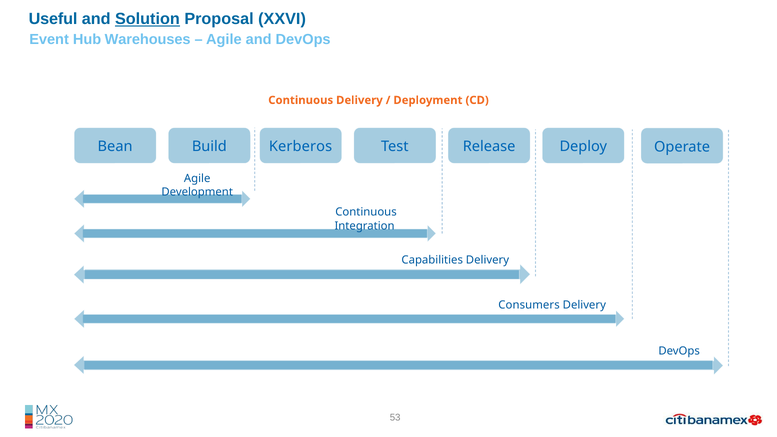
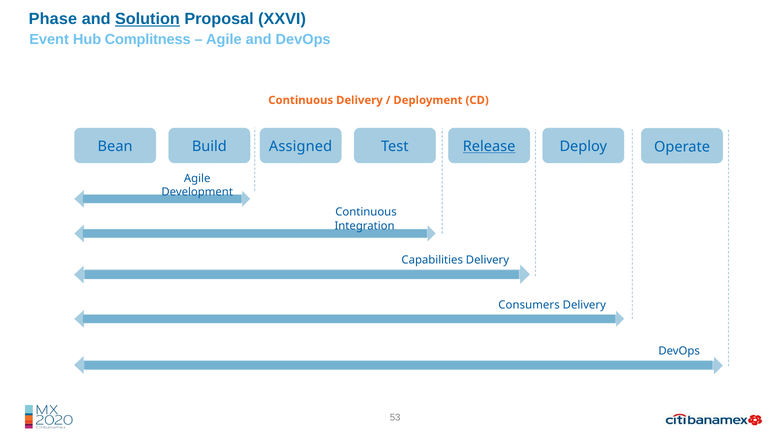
Useful: Useful -> Phase
Warehouses: Warehouses -> Complitness
Kerberos: Kerberos -> Assigned
Release underline: none -> present
